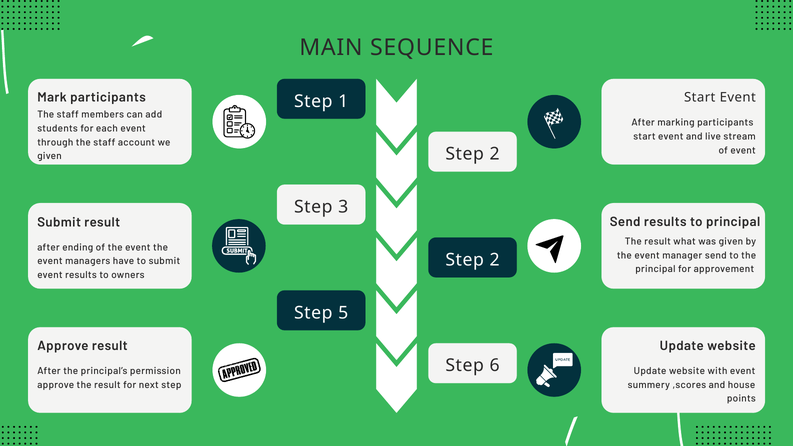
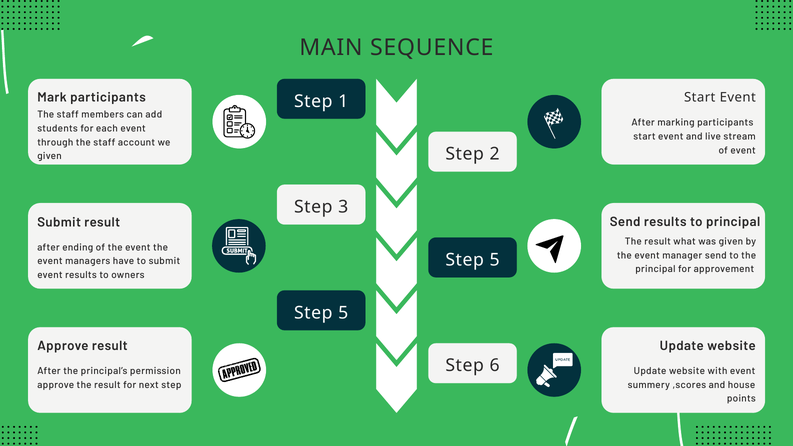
2 at (495, 260): 2 -> 5
